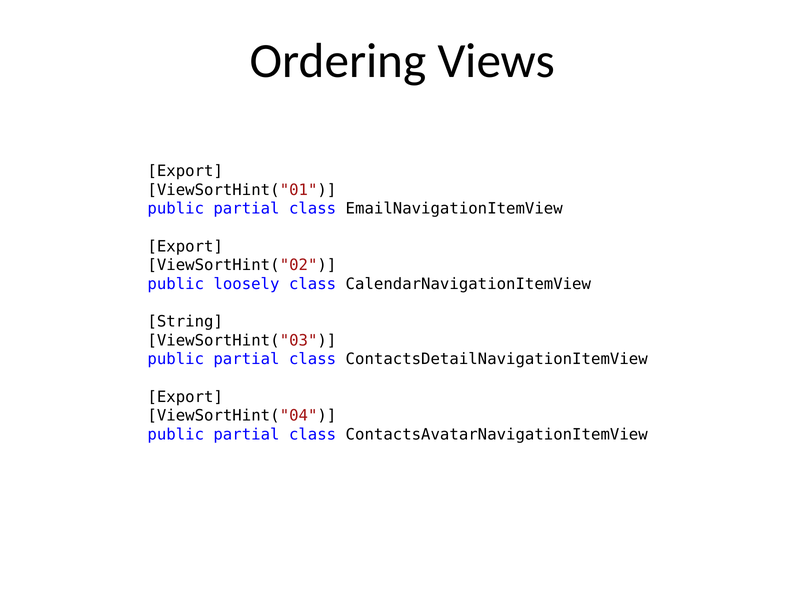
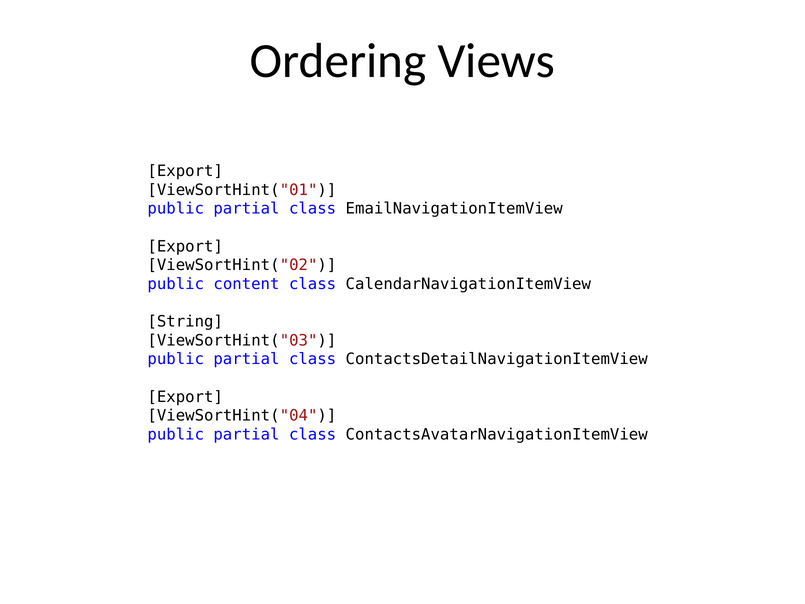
loosely: loosely -> content
